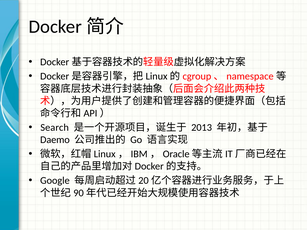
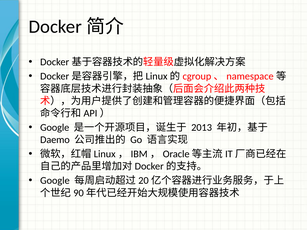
Search at (55, 128): Search -> Google
